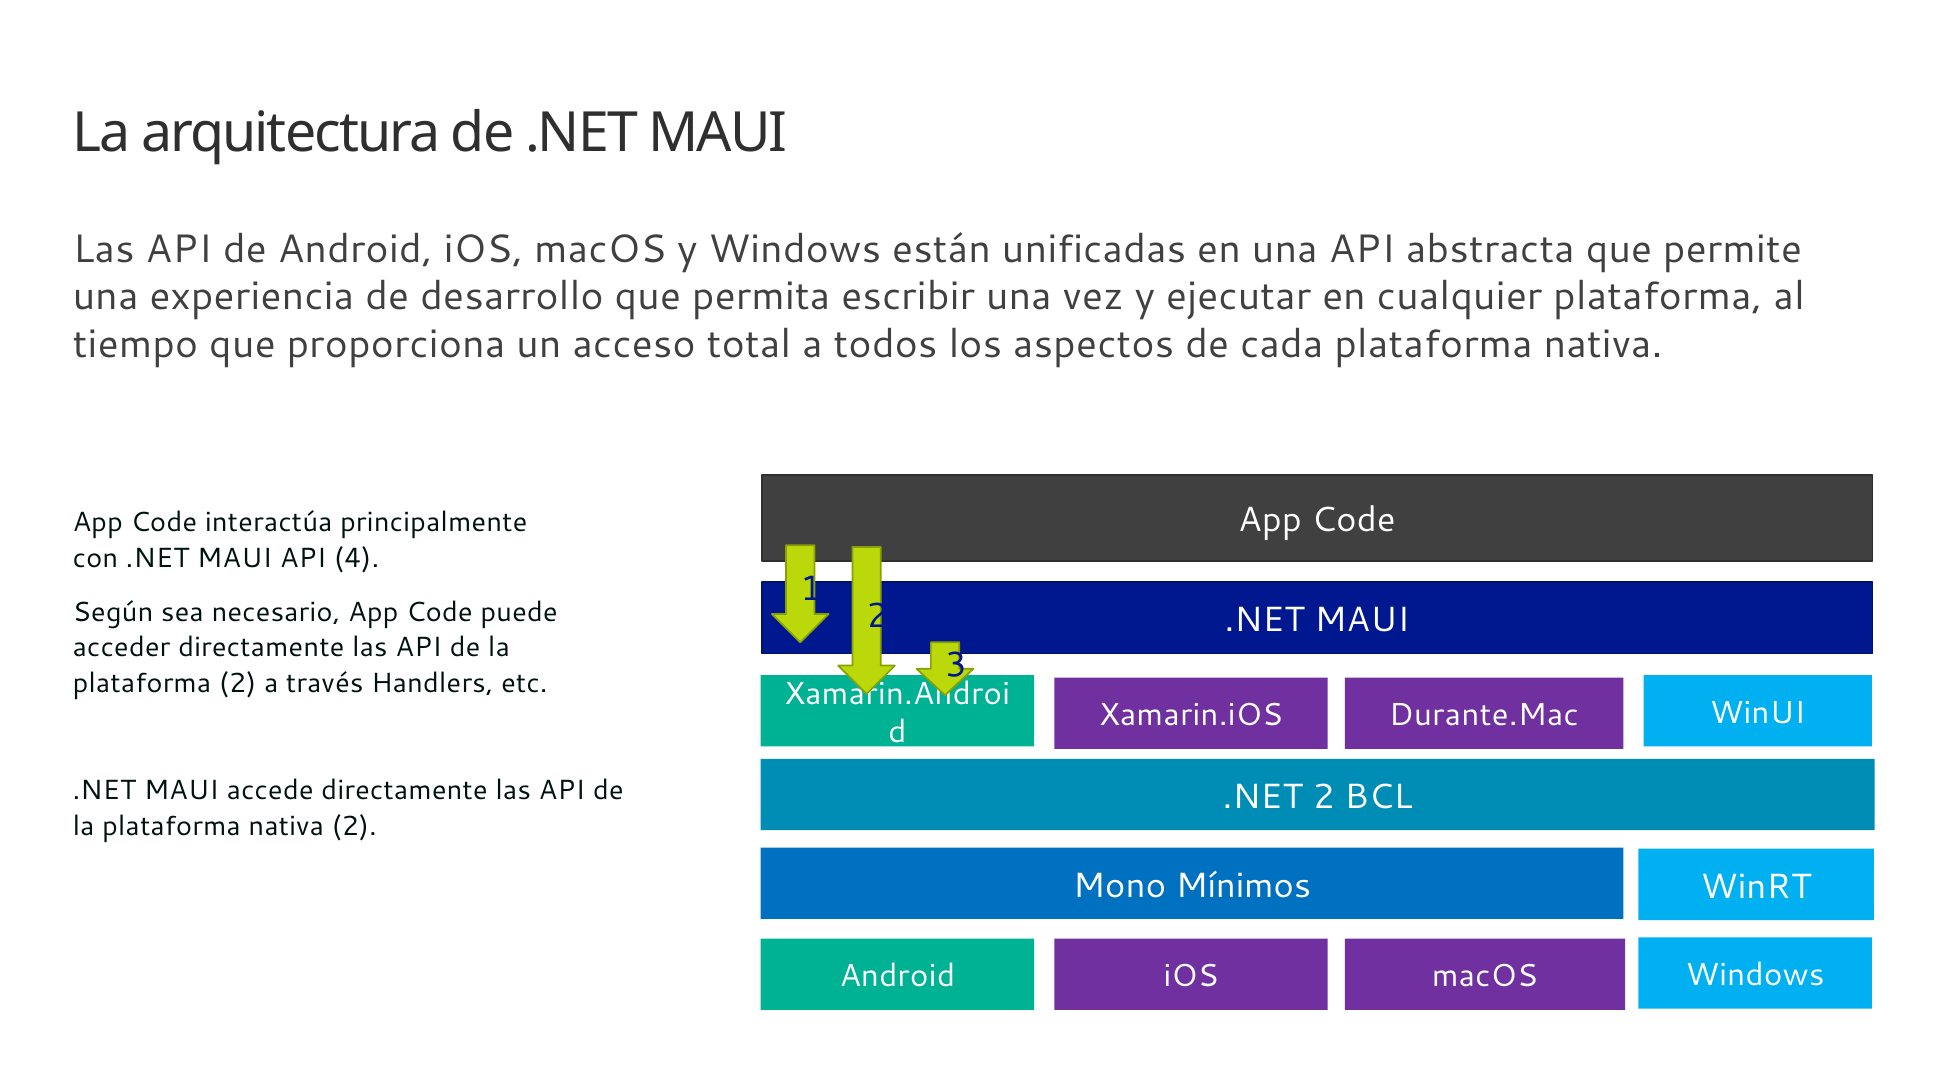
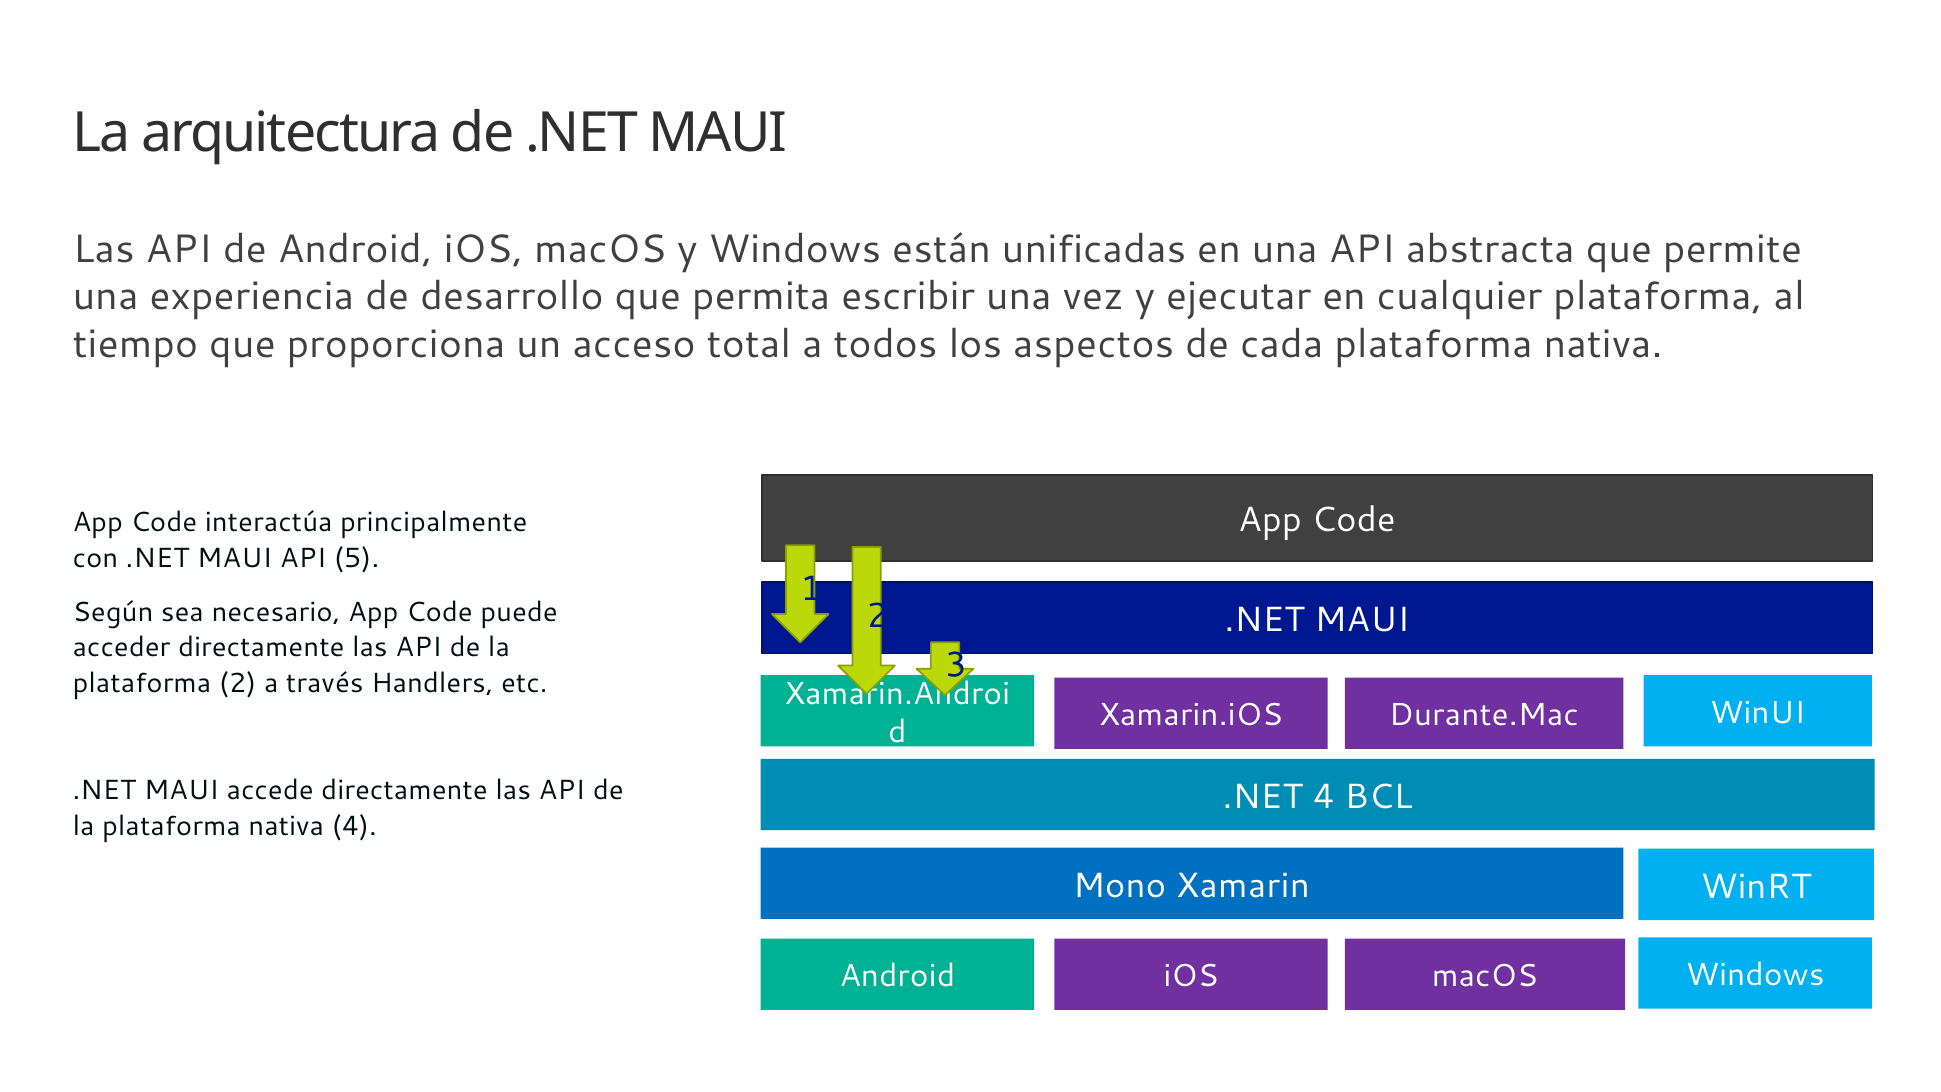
4: 4 -> 5
.NET 2: 2 -> 4
nativa 2: 2 -> 4
Mínimos: Mínimos -> Xamarin
